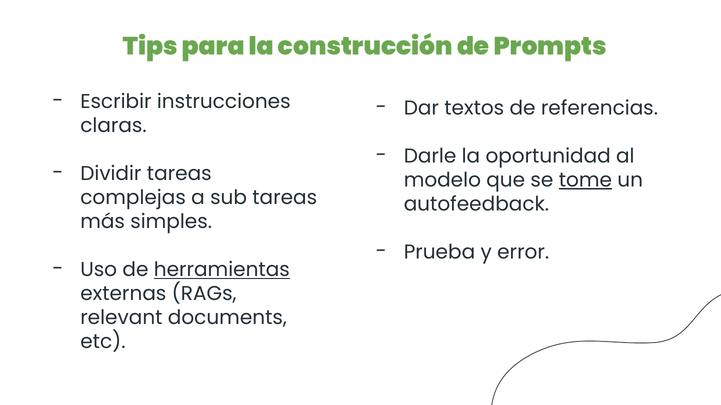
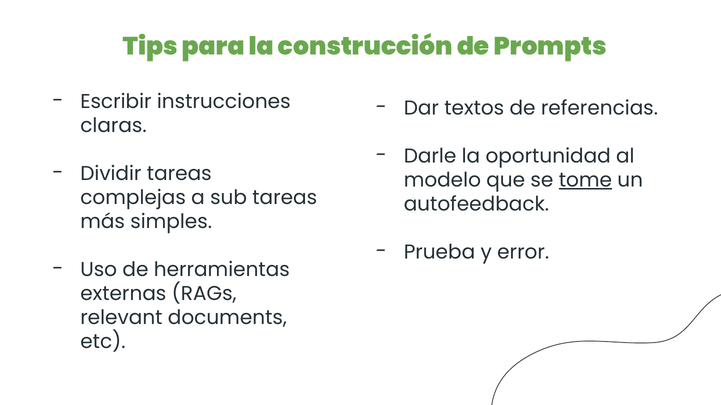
herramientas underline: present -> none
